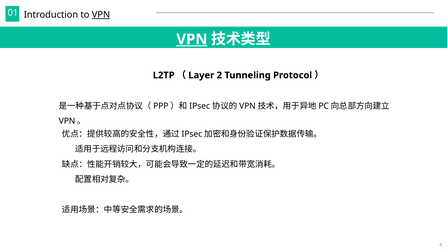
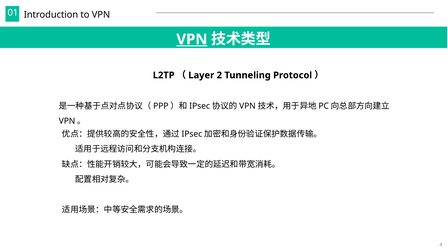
VPN at (101, 15) underline: present -> none
